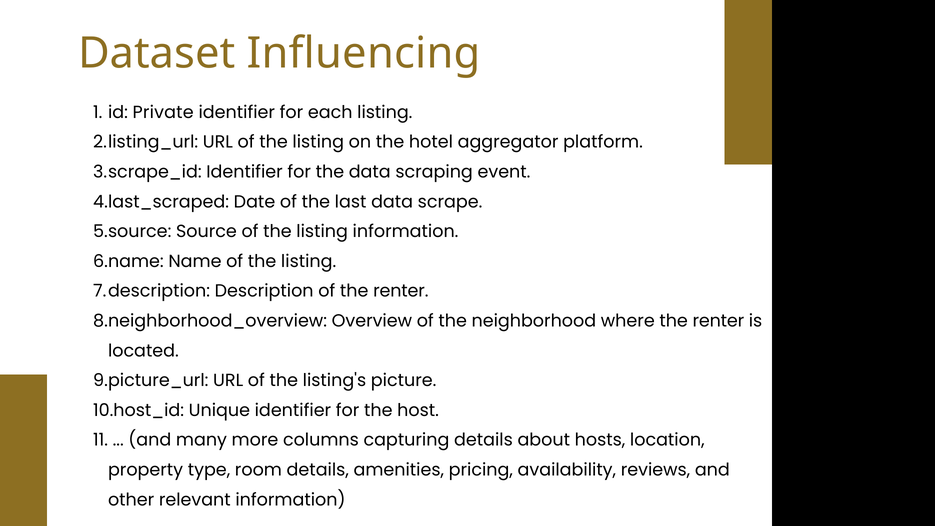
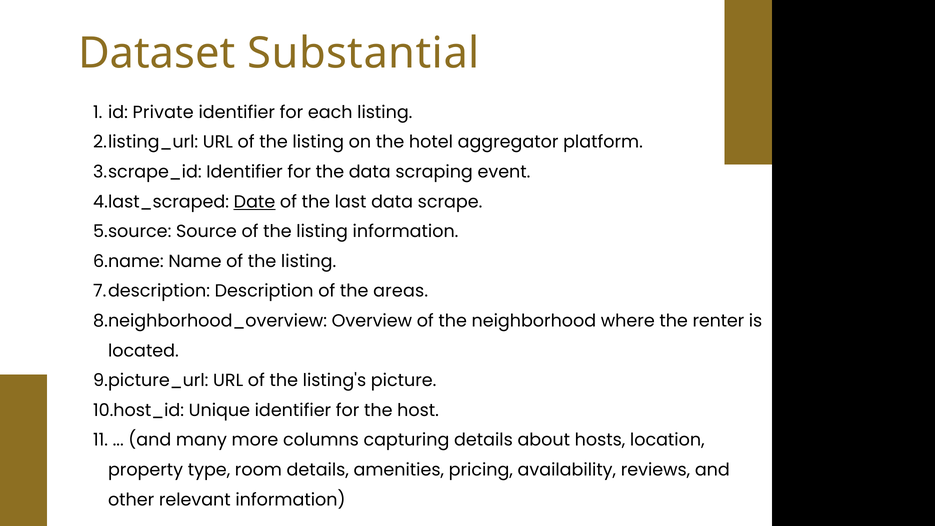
Influencing: Influencing -> Substantial
Date underline: none -> present
of the renter: renter -> areas
